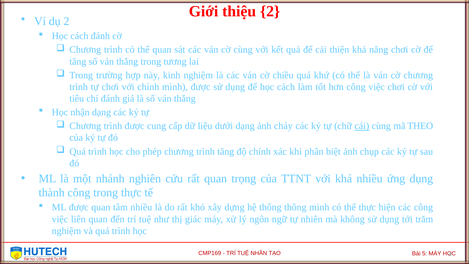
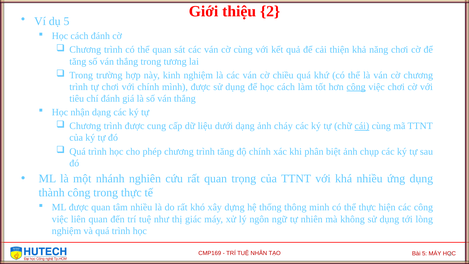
dụ 2: 2 -> 5
công at (356, 87) underline: none -> present
mã THEO: THEO -> TTNT
trăm: trăm -> lòng
